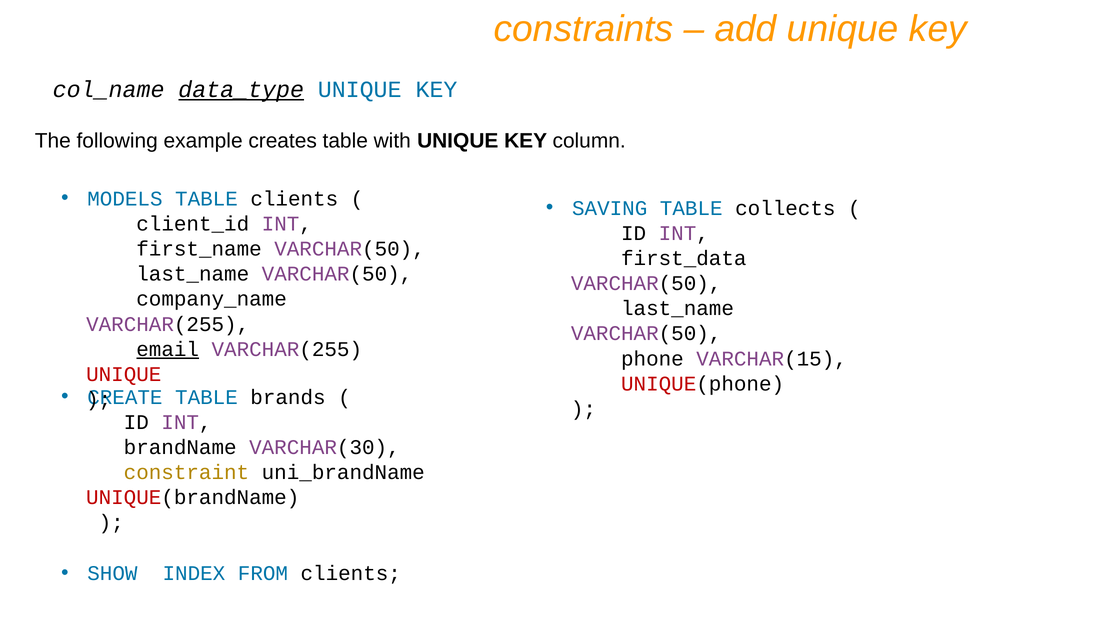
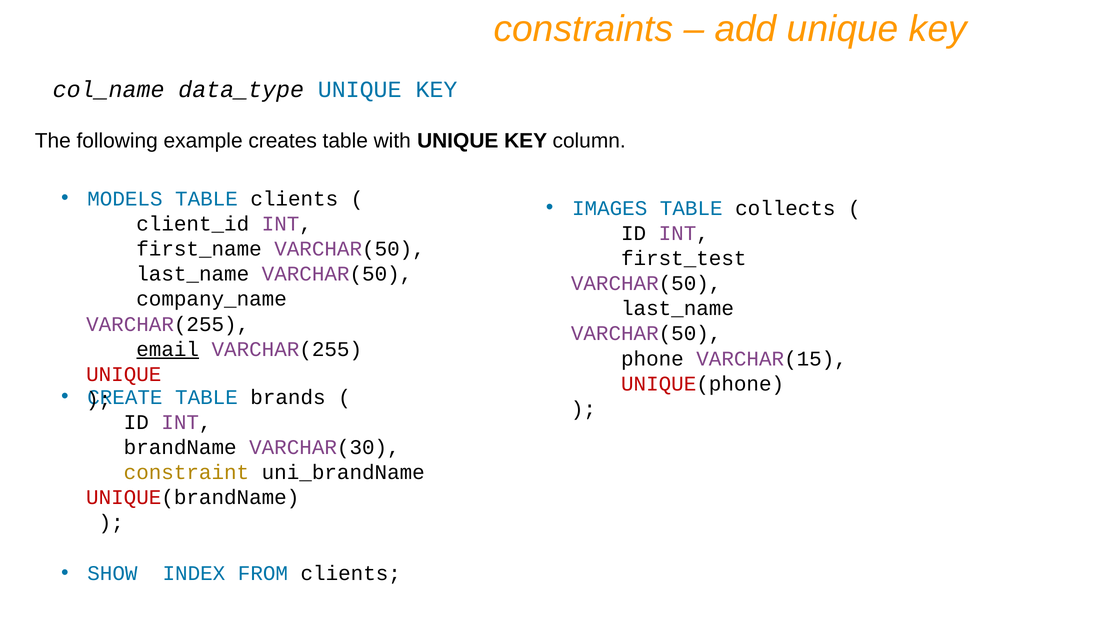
data_type underline: present -> none
SAVING: SAVING -> IMAGES
first_data: first_data -> first_test
